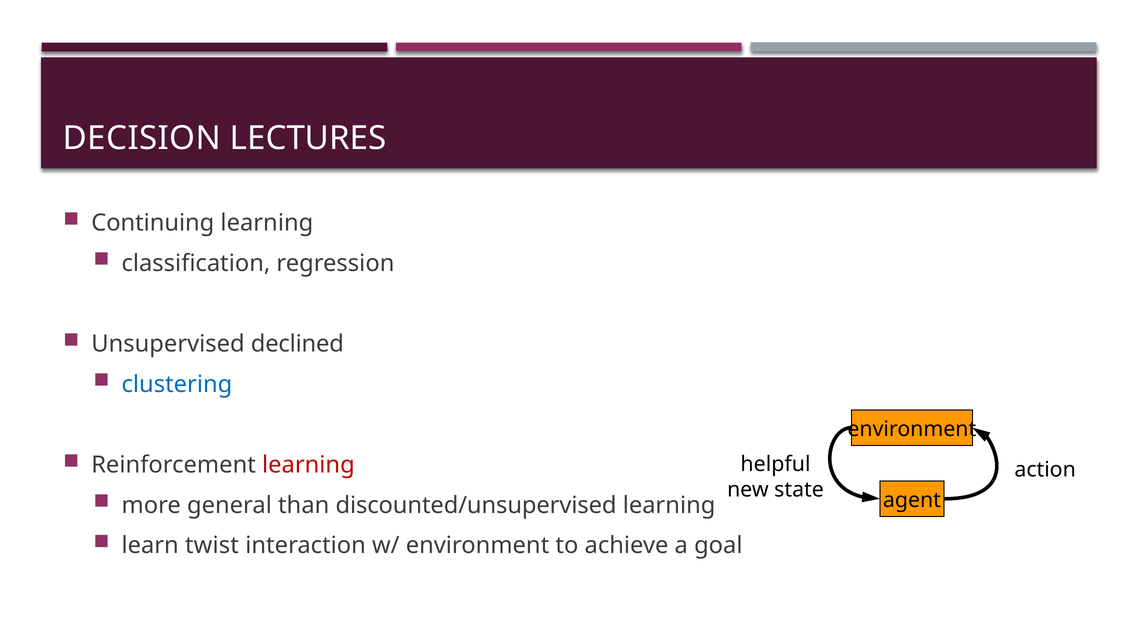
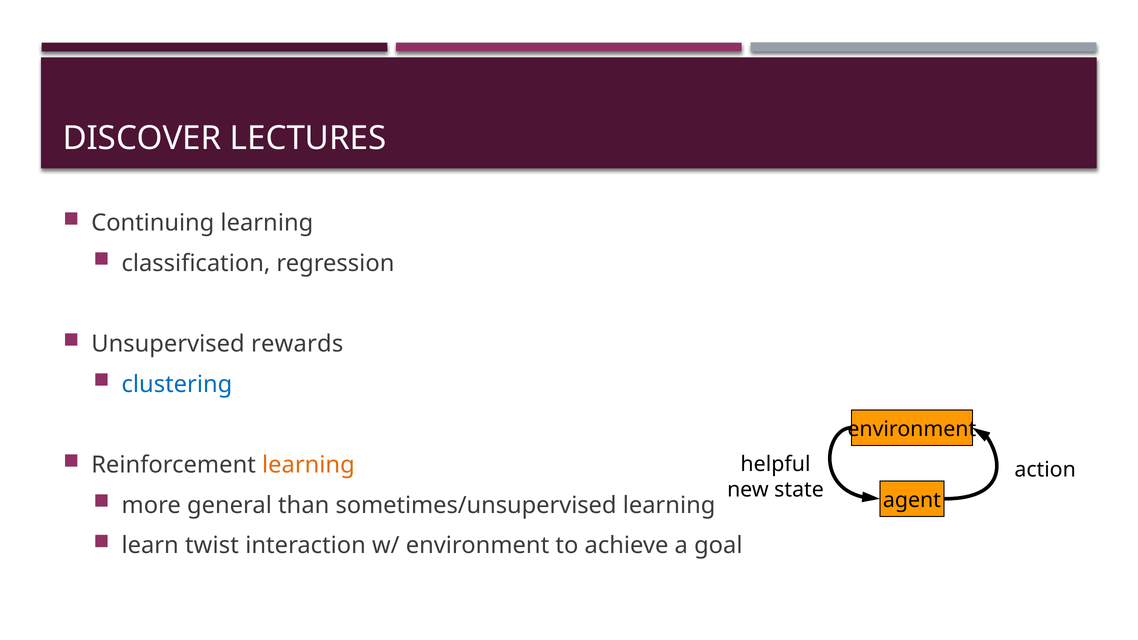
DECISION: DECISION -> DISCOVER
declined: declined -> rewards
learning at (308, 465) colour: red -> orange
discounted/unsupervised: discounted/unsupervised -> sometimes/unsupervised
